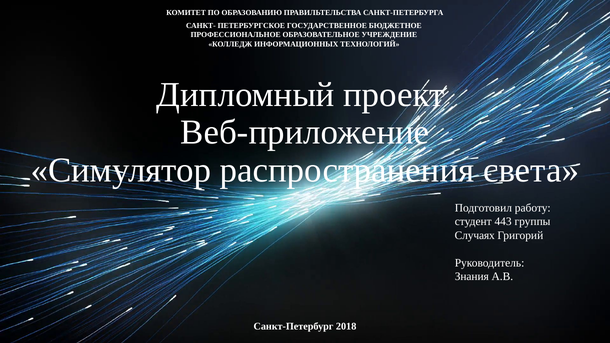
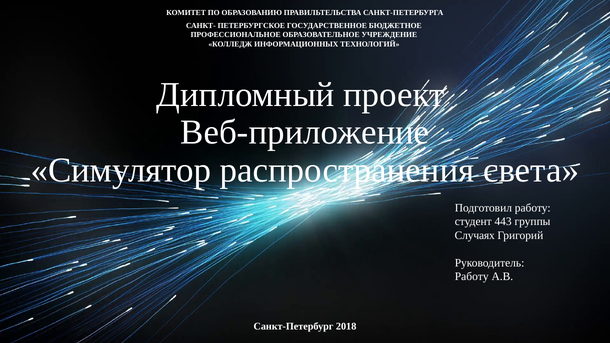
Знания at (472, 277): Знания -> Работу
